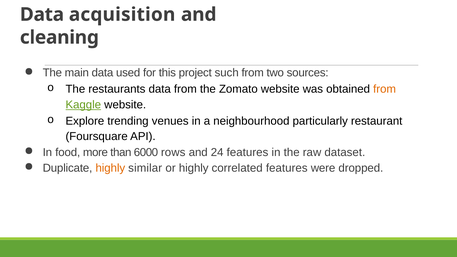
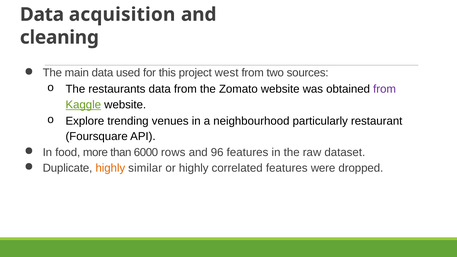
such: such -> west
from at (385, 89) colour: orange -> purple
24: 24 -> 96
